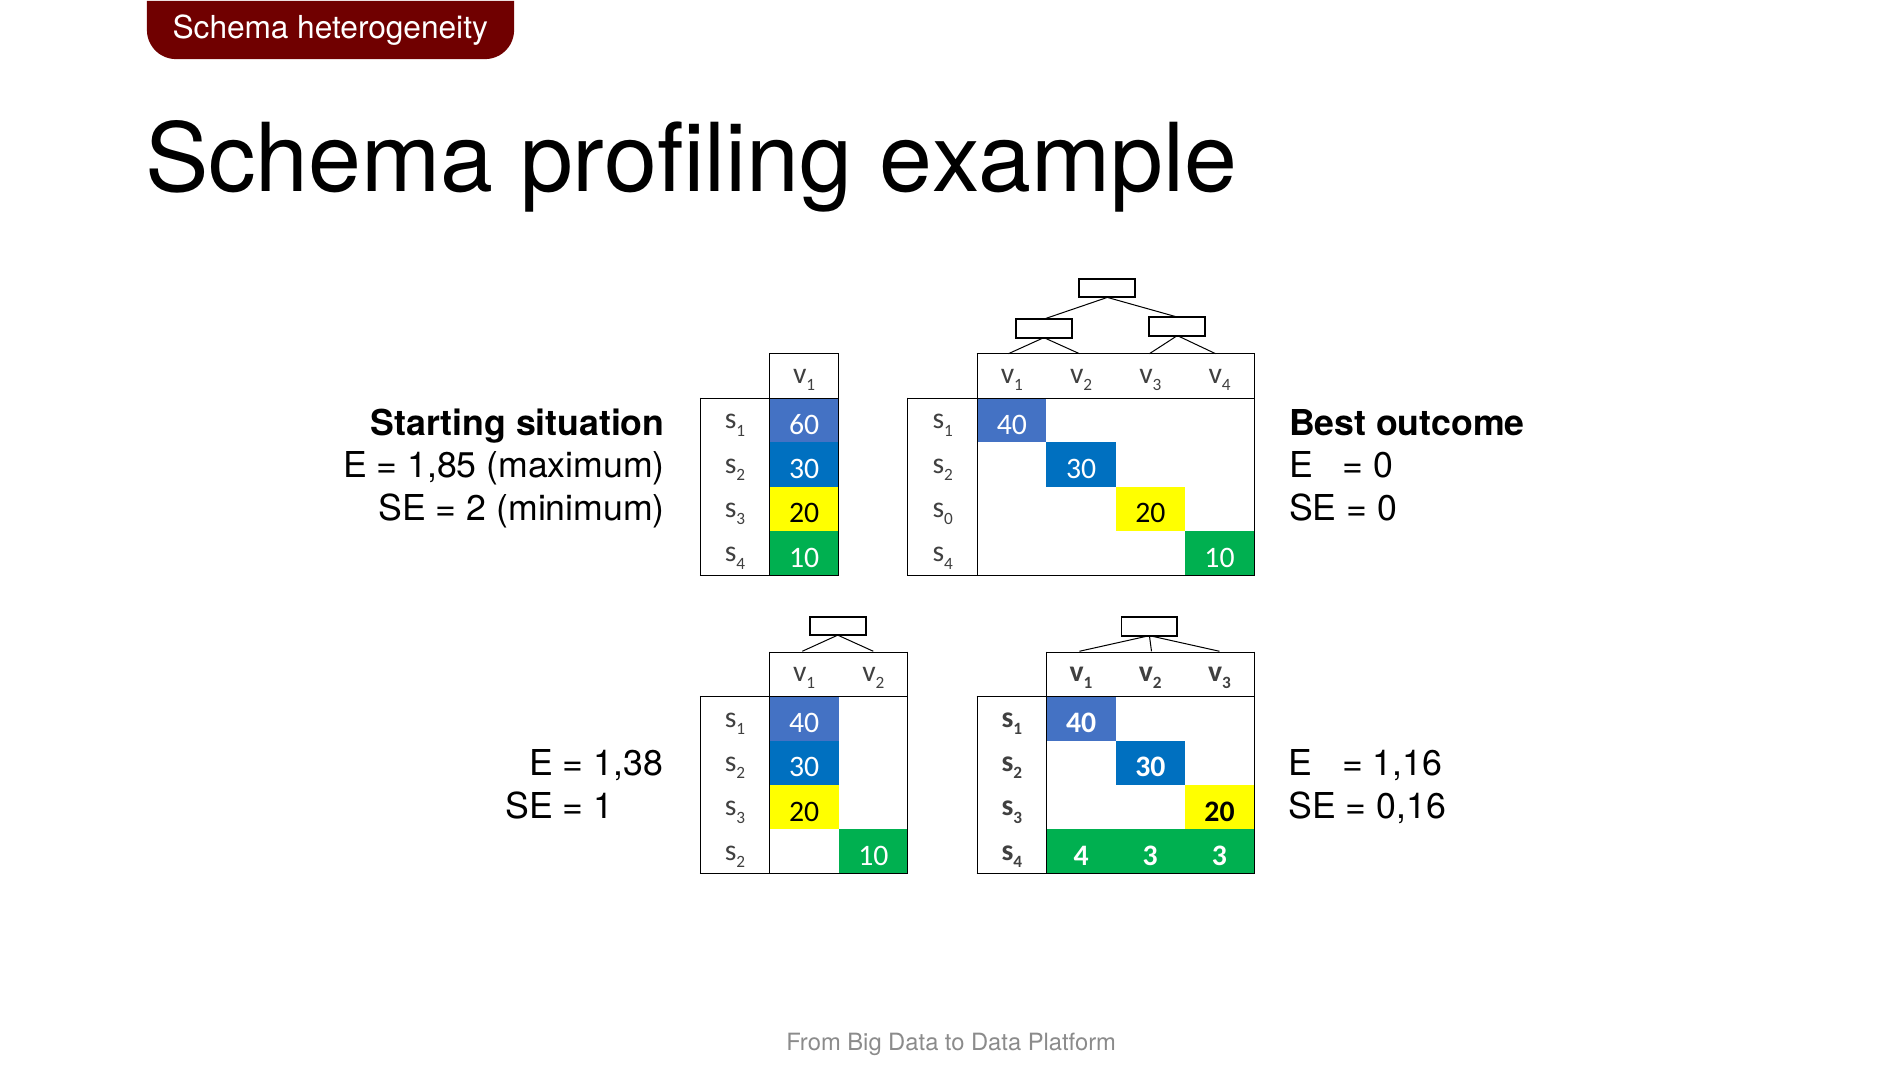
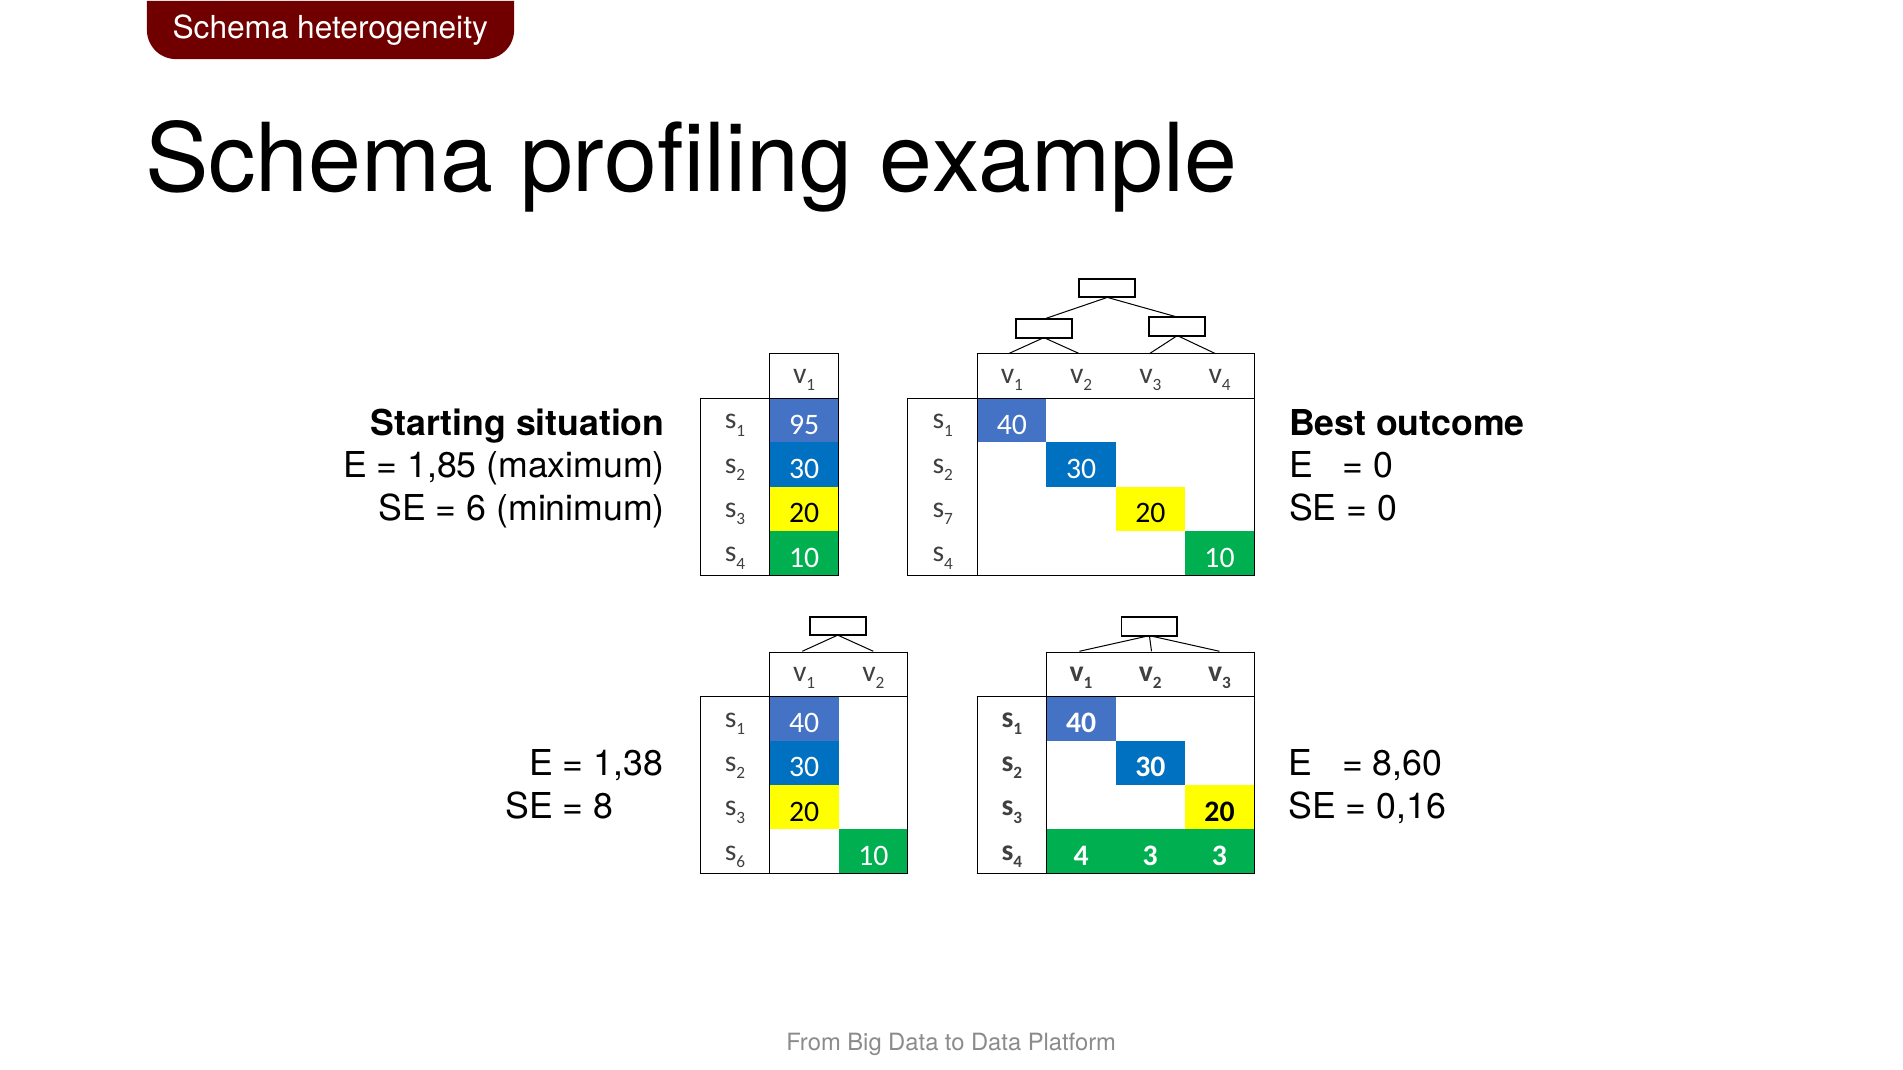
60: 60 -> 95
2 at (477, 509): 2 -> 6
0 at (948, 519): 0 -> 7
1,16: 1,16 -> 8,60
1 at (603, 807): 1 -> 8
2 at (741, 862): 2 -> 6
